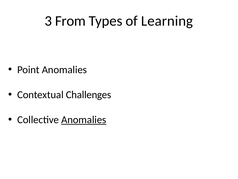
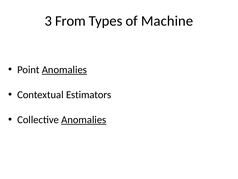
Learning: Learning -> Machine
Anomalies at (64, 70) underline: none -> present
Challenges: Challenges -> Estimators
